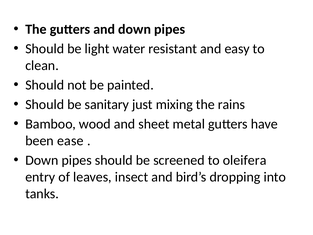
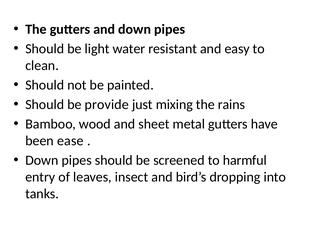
sanitary: sanitary -> provide
oleifera: oleifera -> harmful
